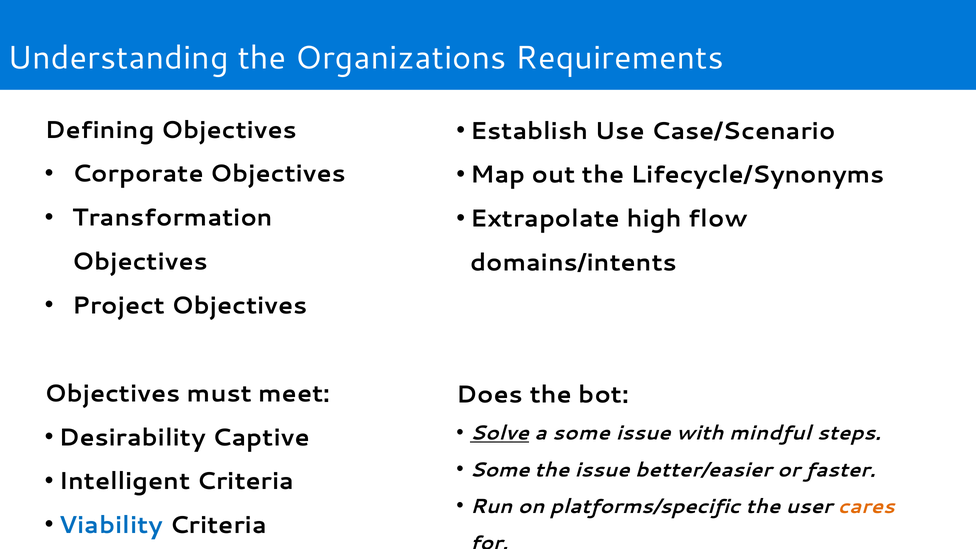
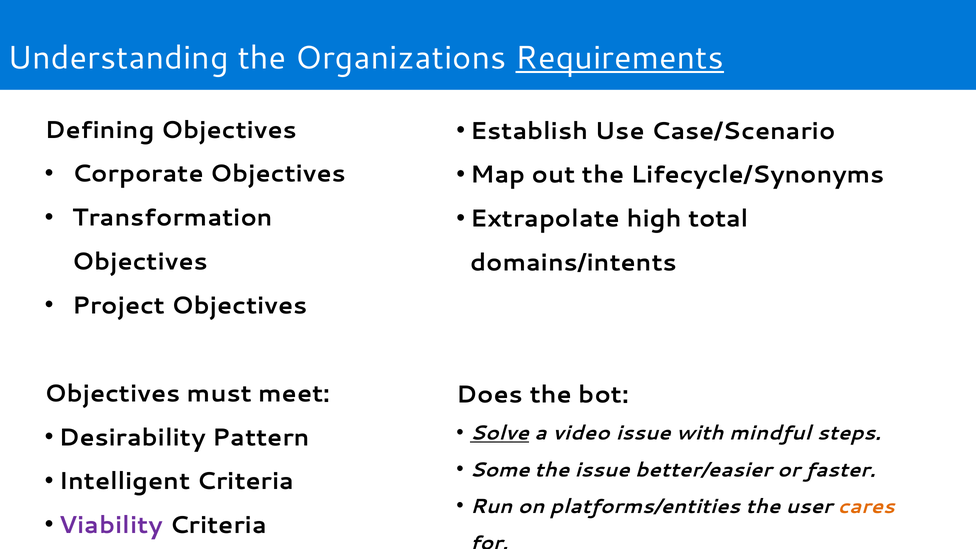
Requirements underline: none -> present
flow: flow -> total
a some: some -> video
Captive: Captive -> Pattern
platforms/specific: platforms/specific -> platforms/entities
Viability colour: blue -> purple
